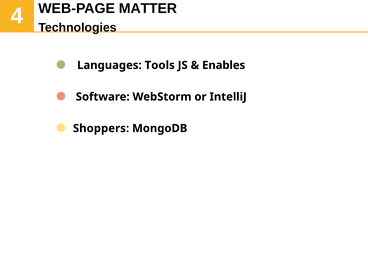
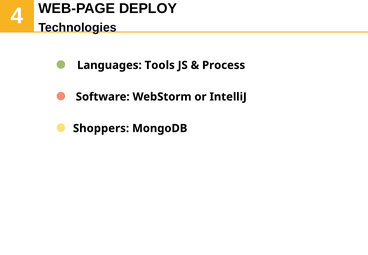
MATTER: MATTER -> DEPLOY
Enables: Enables -> Process
